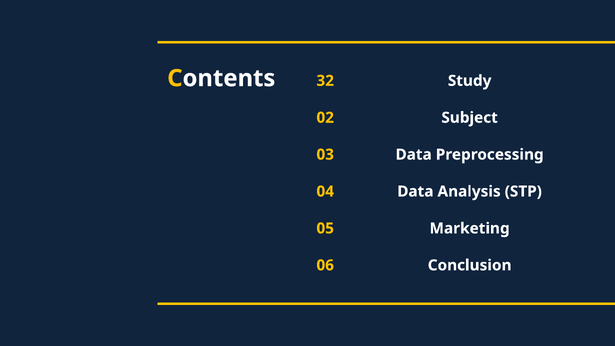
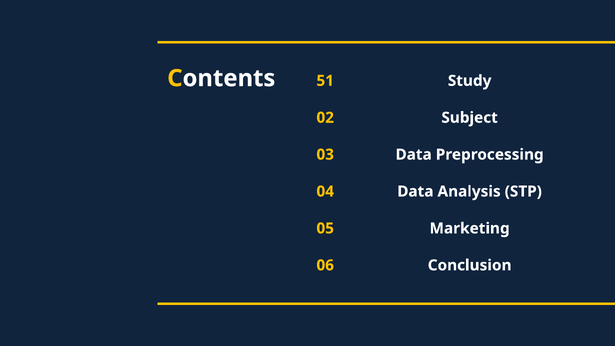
32: 32 -> 51
